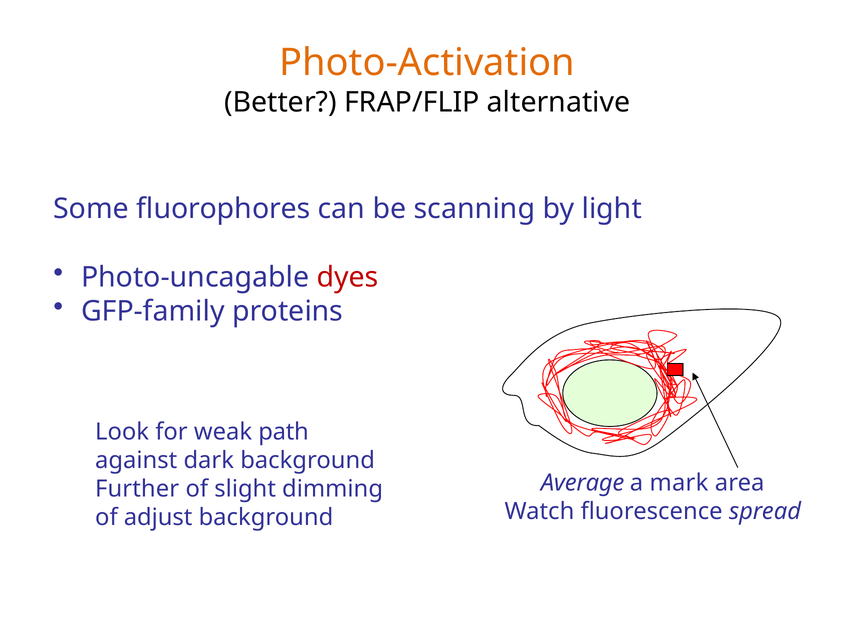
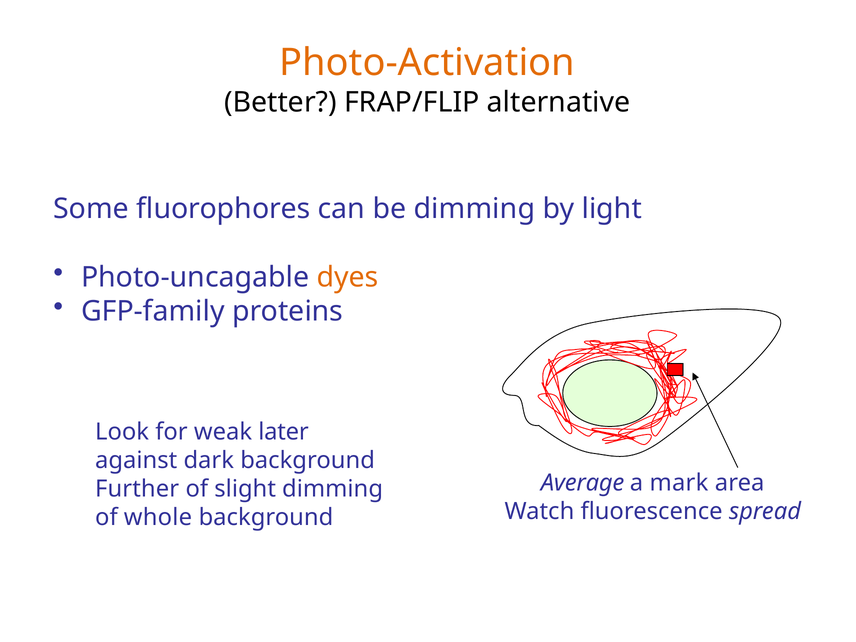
be scanning: scanning -> dimming
dyes colour: red -> orange
path: path -> later
adjust: adjust -> whole
